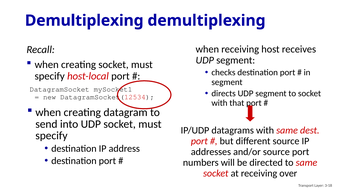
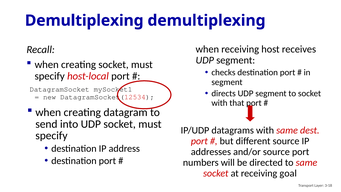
over: over -> goal
